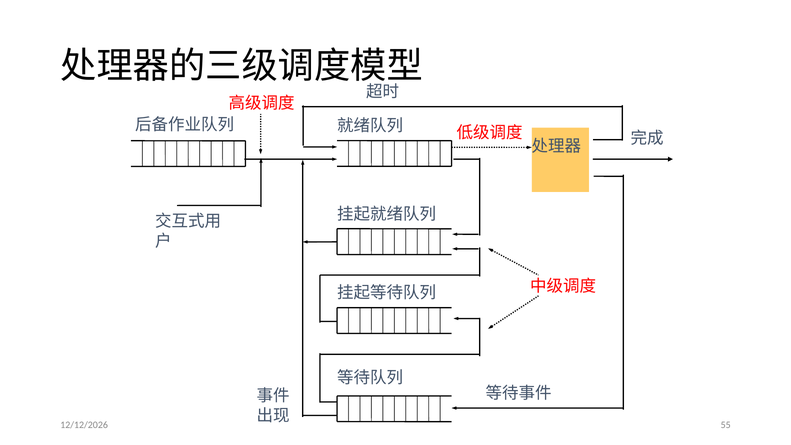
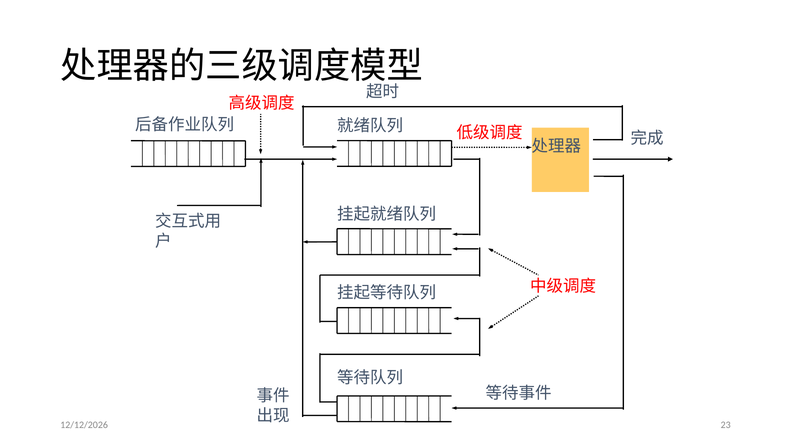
55: 55 -> 23
